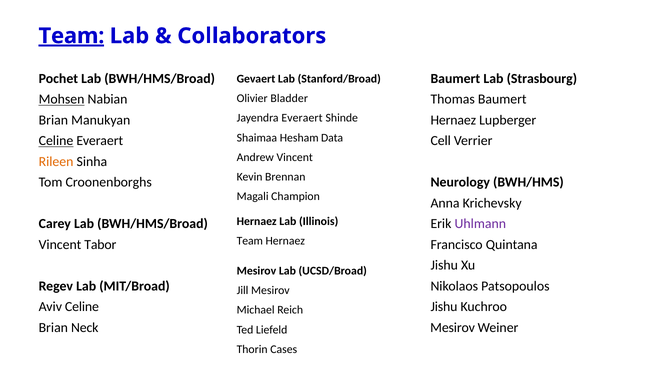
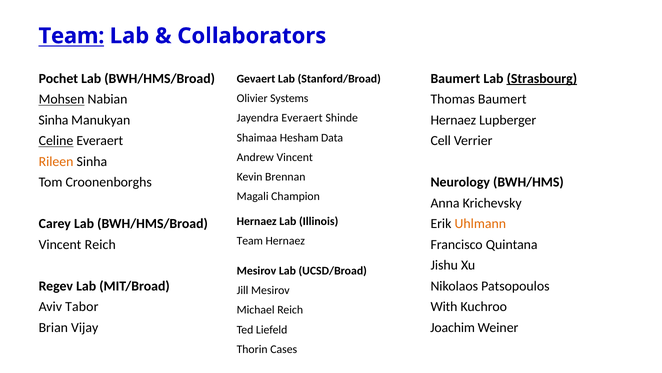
Team at (71, 36) underline: present -> none
Strasbourg underline: none -> present
Bladder: Bladder -> Systems
Brian at (53, 120): Brian -> Sinha
Uhlmann colour: purple -> orange
Vincent Tabor: Tabor -> Reich
Aviv Celine: Celine -> Tabor
Jishu at (444, 306): Jishu -> With
Neck: Neck -> Vijay
Mesirov at (453, 327): Mesirov -> Joachim
